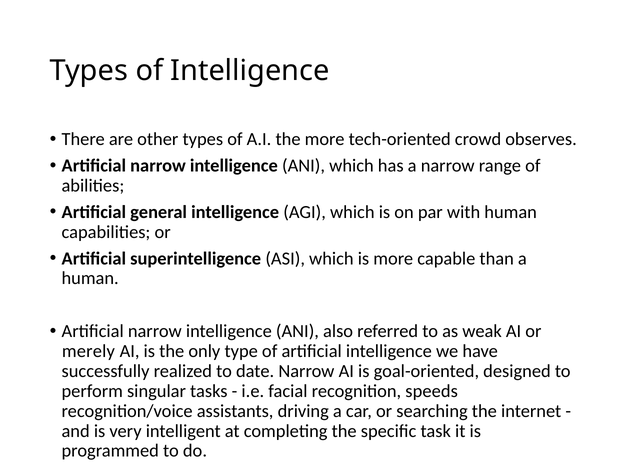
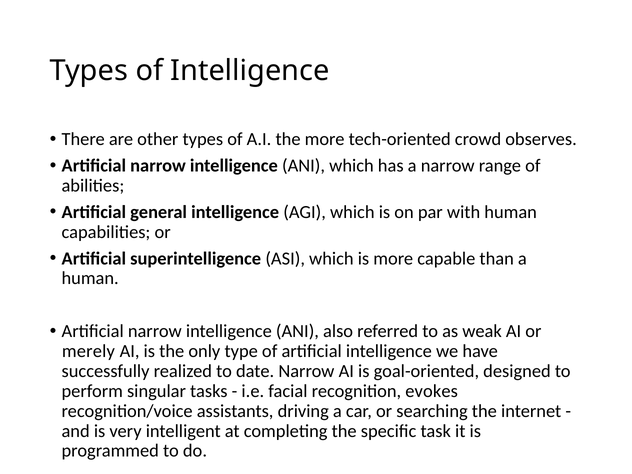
speeds: speeds -> evokes
